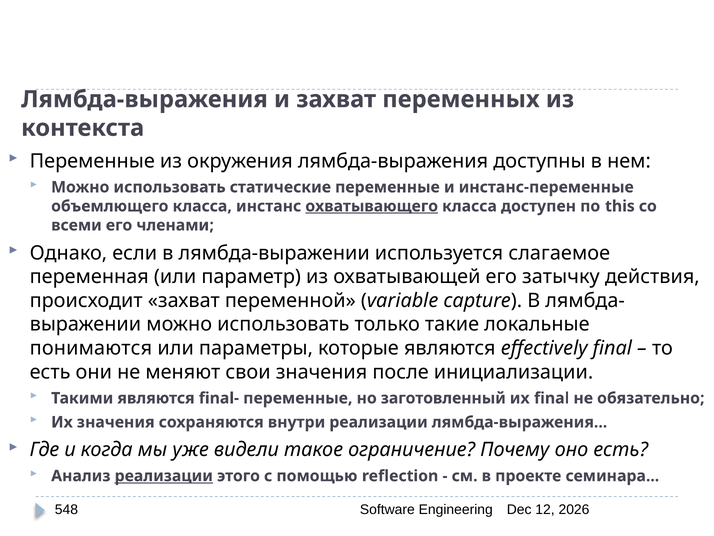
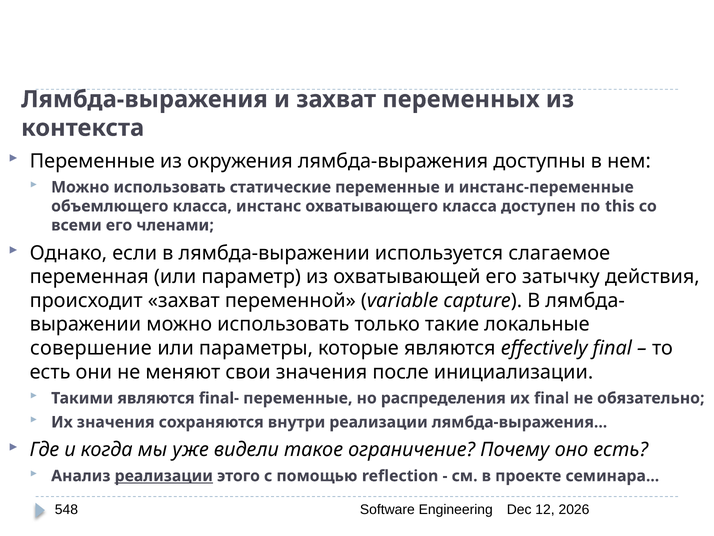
охватывающего underline: present -> none
понимаются: понимаются -> совершение
заготовленный: заготовленный -> распределения
